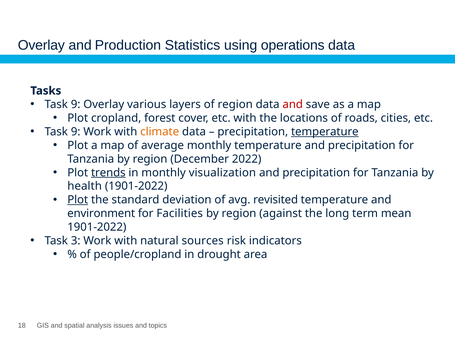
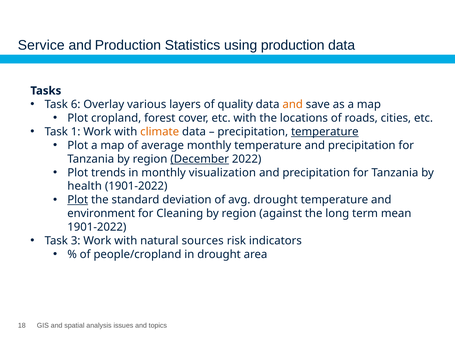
Overlay at (41, 45): Overlay -> Service
using operations: operations -> production
9 at (76, 104): 9 -> 6
of region: region -> quality
and at (293, 104) colour: red -> orange
9 at (76, 132): 9 -> 1
December underline: none -> present
trends underline: present -> none
avg revisited: revisited -> drought
Facilities: Facilities -> Cleaning
